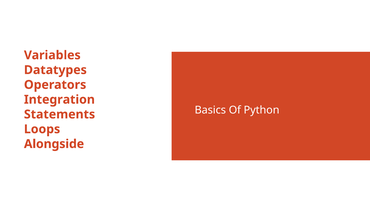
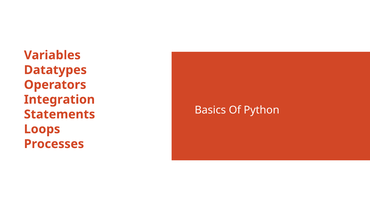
Alongside: Alongside -> Processes
